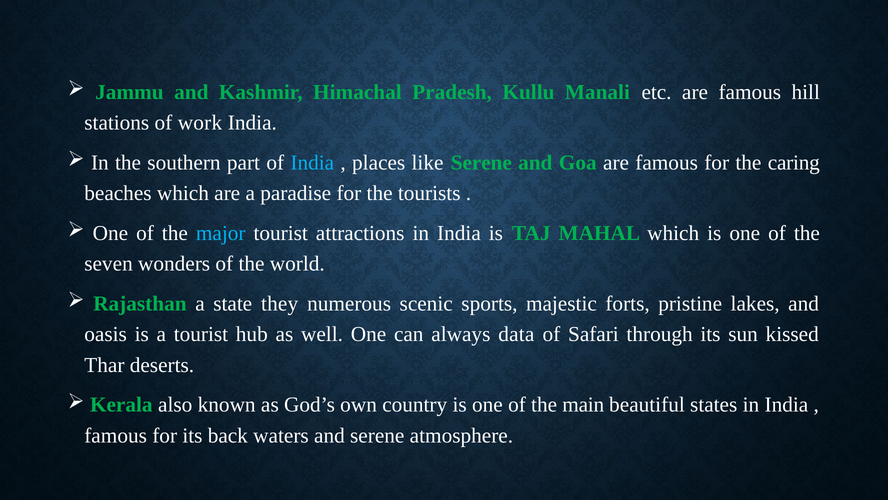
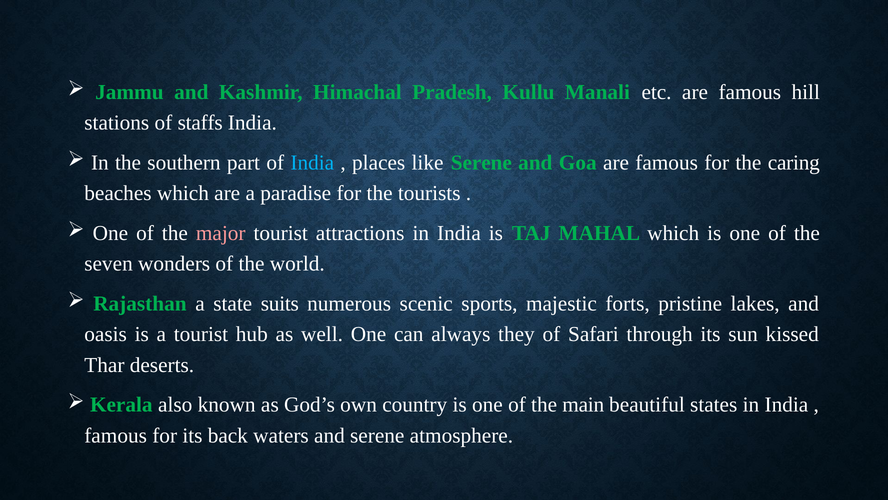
work: work -> staffs
major colour: light blue -> pink
they: they -> suits
data: data -> they
